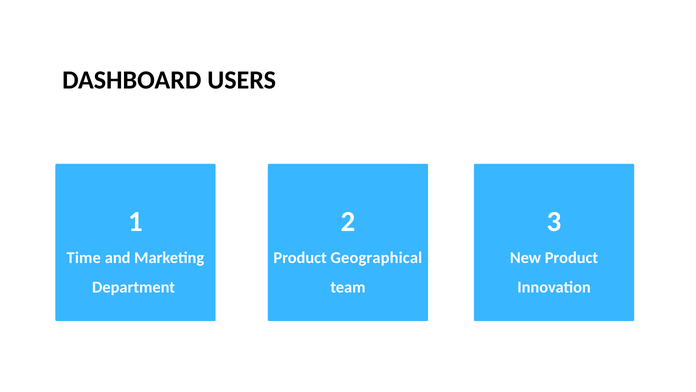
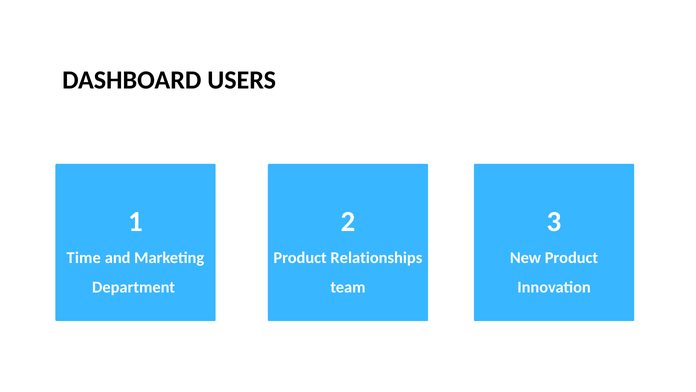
Geographical: Geographical -> Relationships
